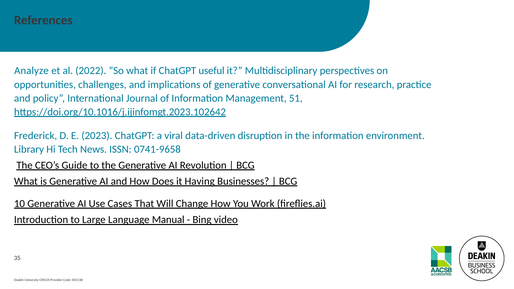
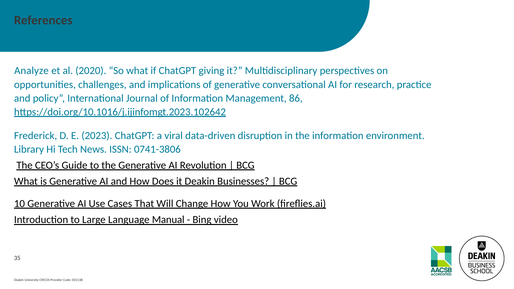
2022: 2022 -> 2020
useful: useful -> giving
51: 51 -> 86
0741-9658: 0741-9658 -> 0741-3806
it Having: Having -> Deakin
